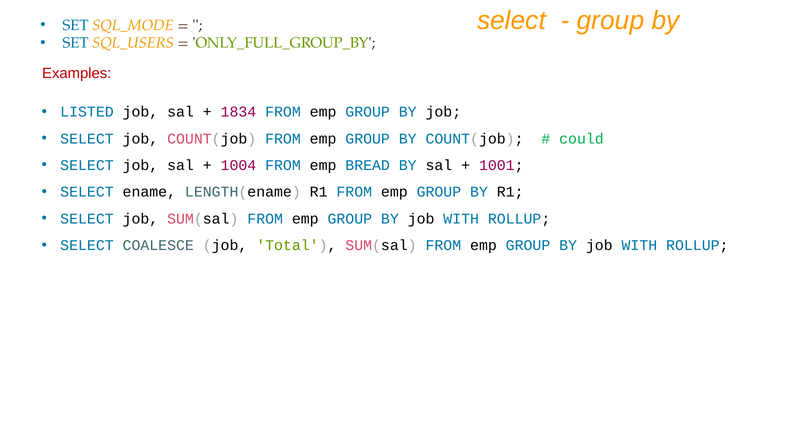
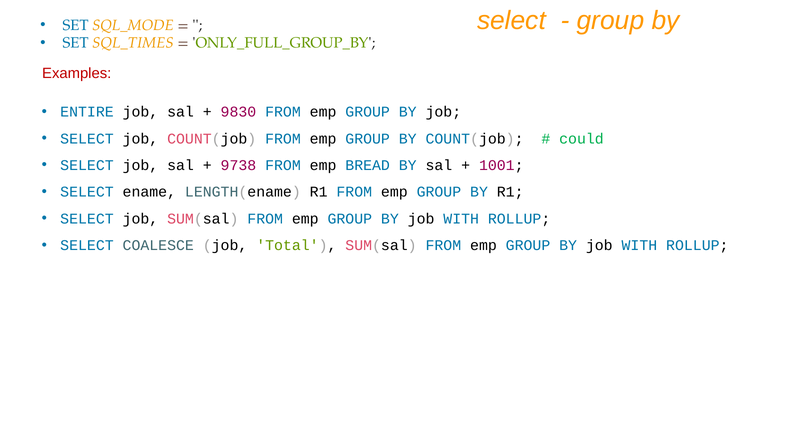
SQL_USERS: SQL_USERS -> SQL_TIMES
LISTED: LISTED -> ENTIRE
1834: 1834 -> 9830
1004: 1004 -> 9738
